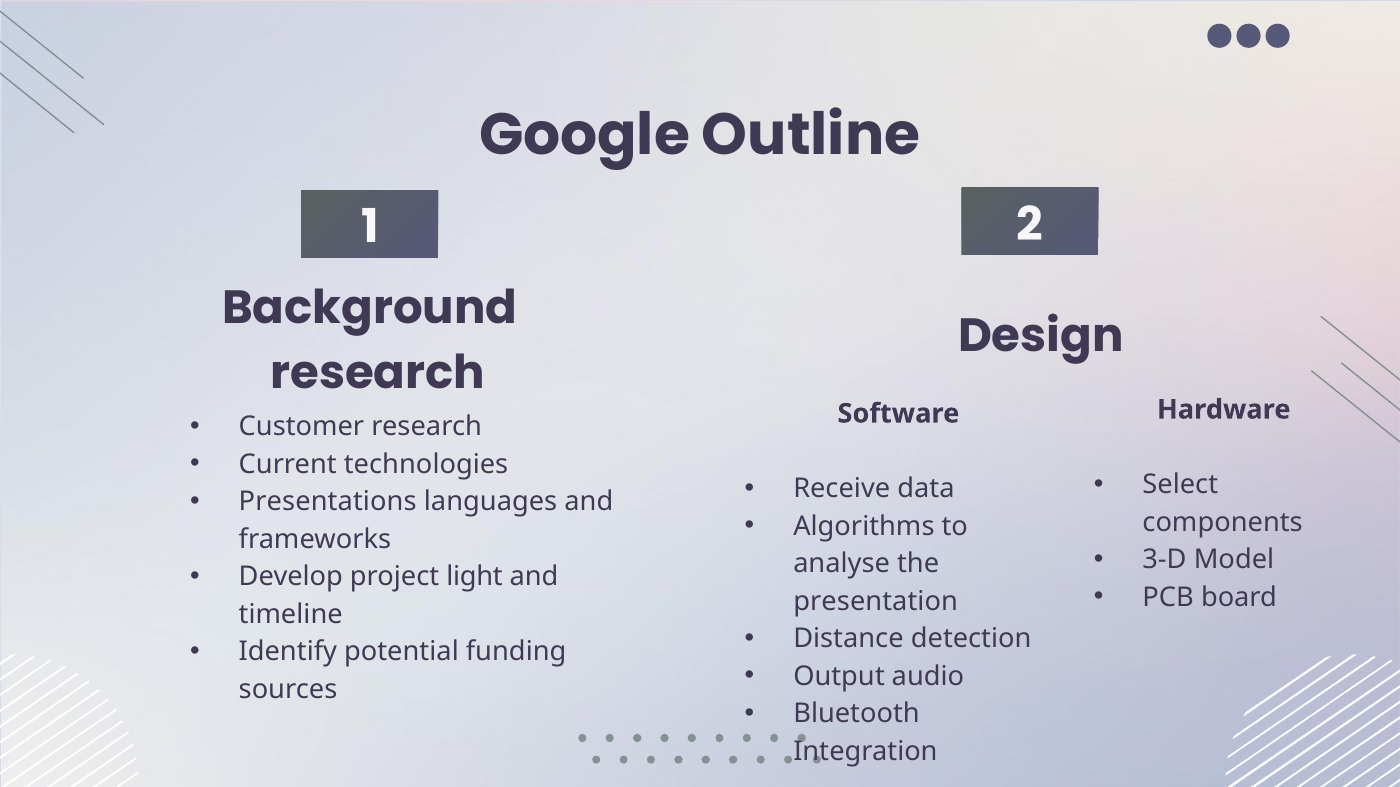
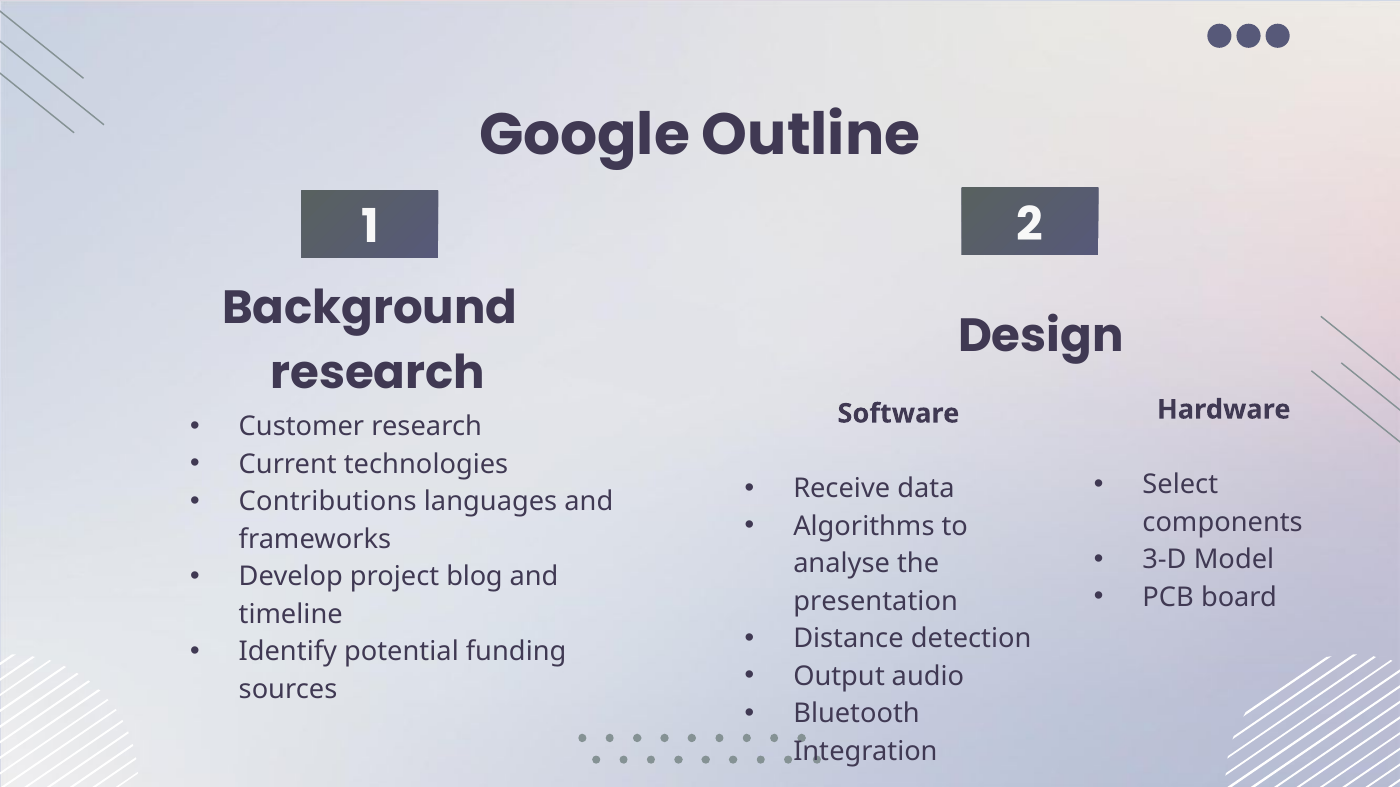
Presentations: Presentations -> Contributions
light: light -> blog
